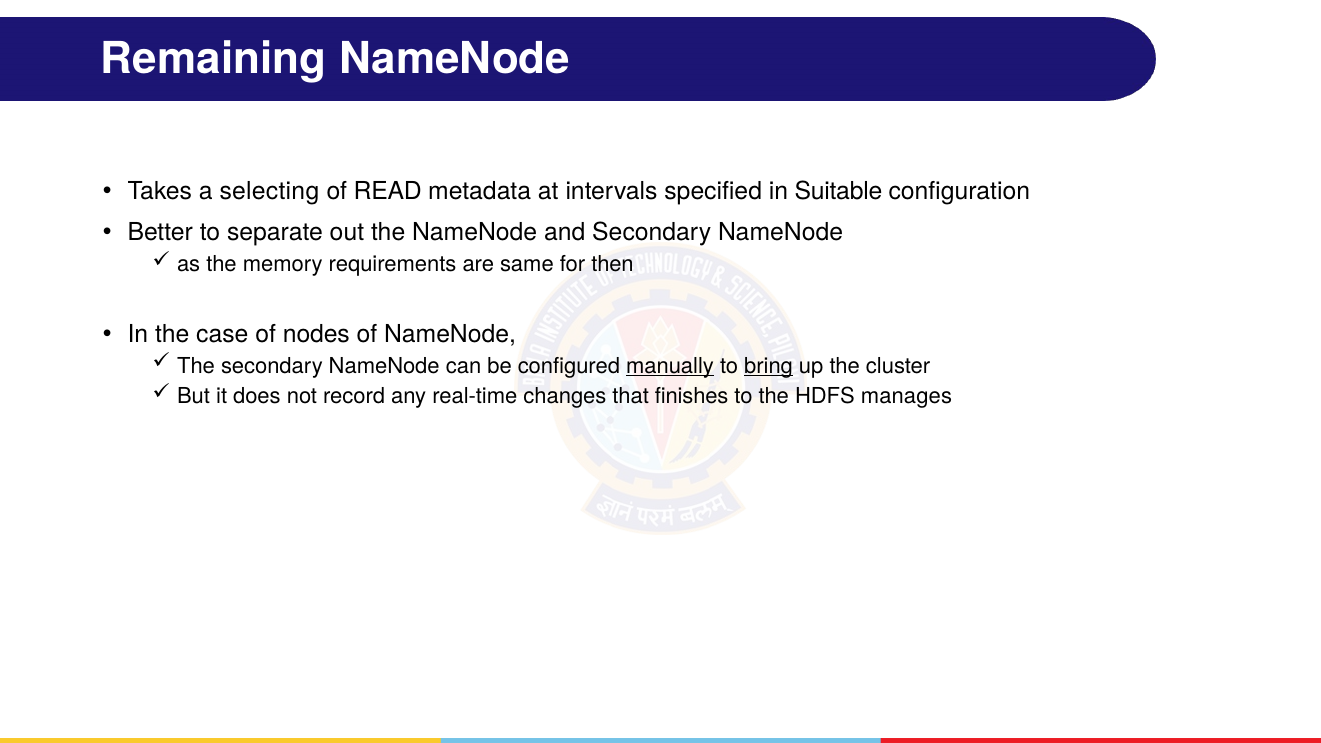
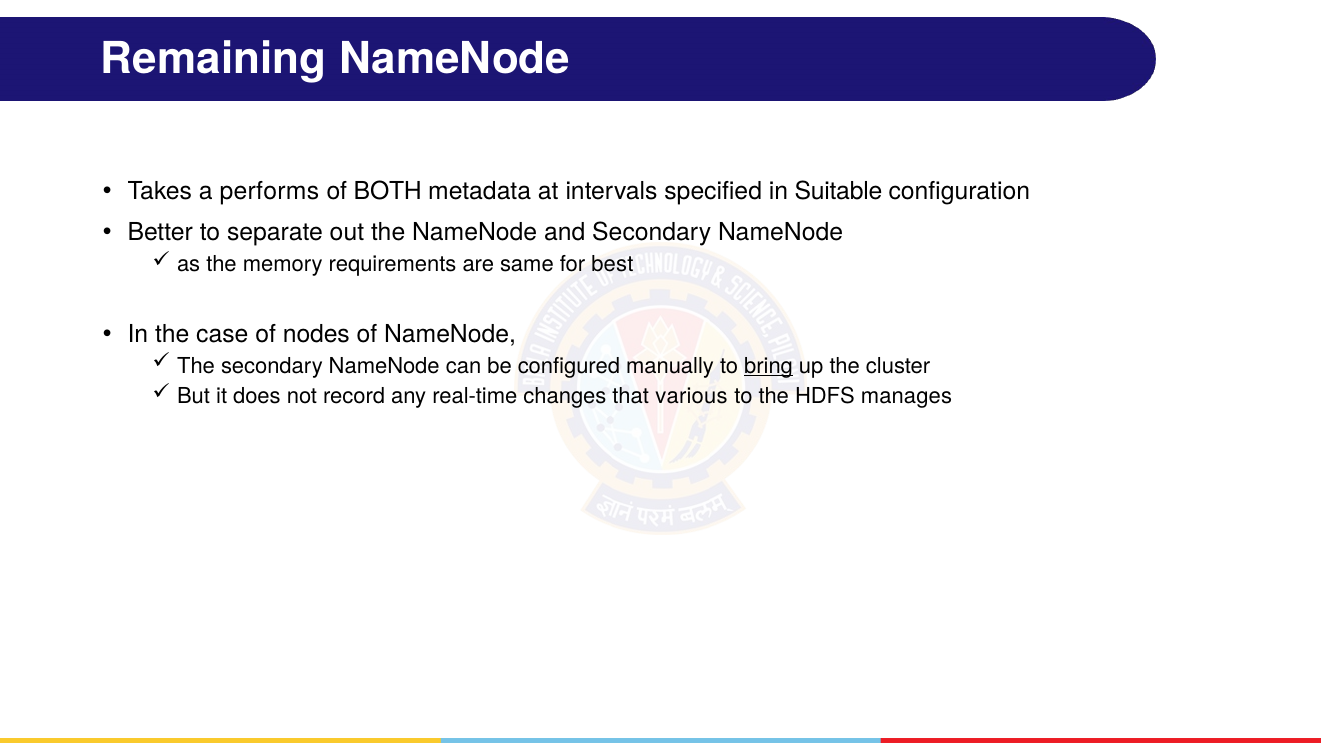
selecting: selecting -> performs
READ: READ -> BOTH
then: then -> best
manually underline: present -> none
finishes: finishes -> various
